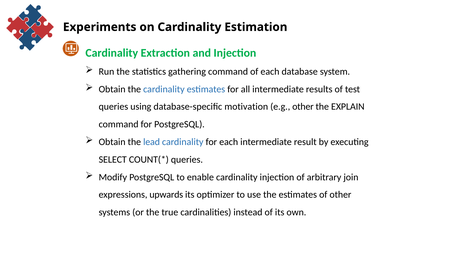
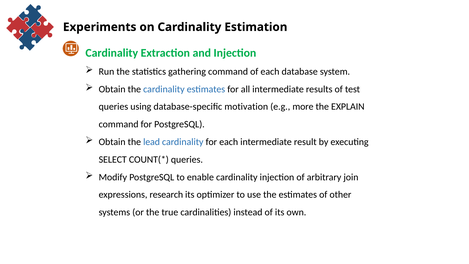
e.g other: other -> more
upwards: upwards -> research
